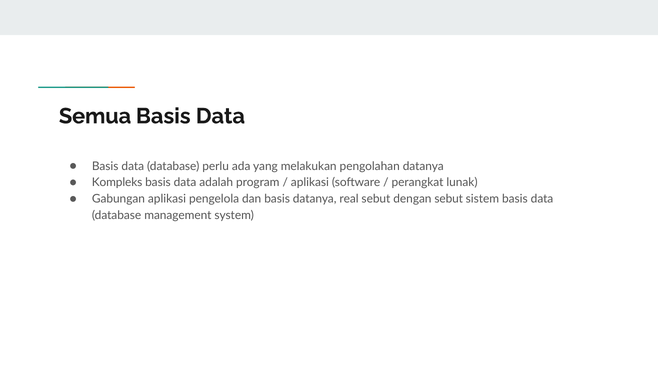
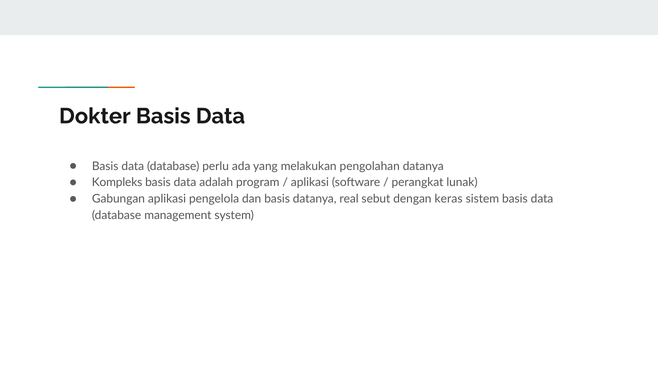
Semua: Semua -> Dokter
dengan sebut: sebut -> keras
